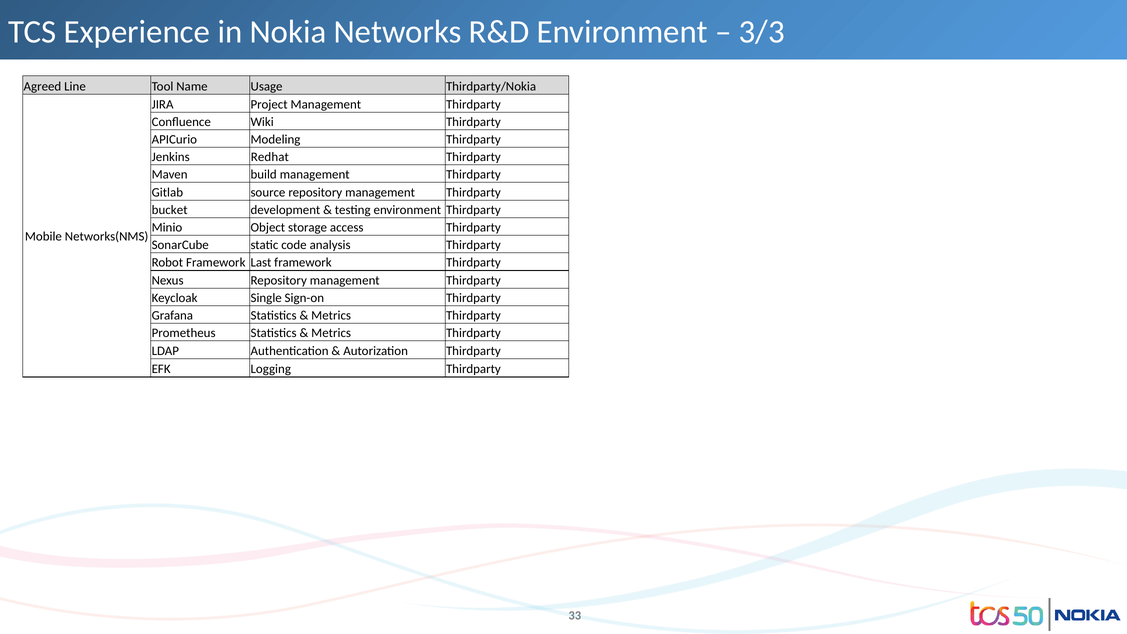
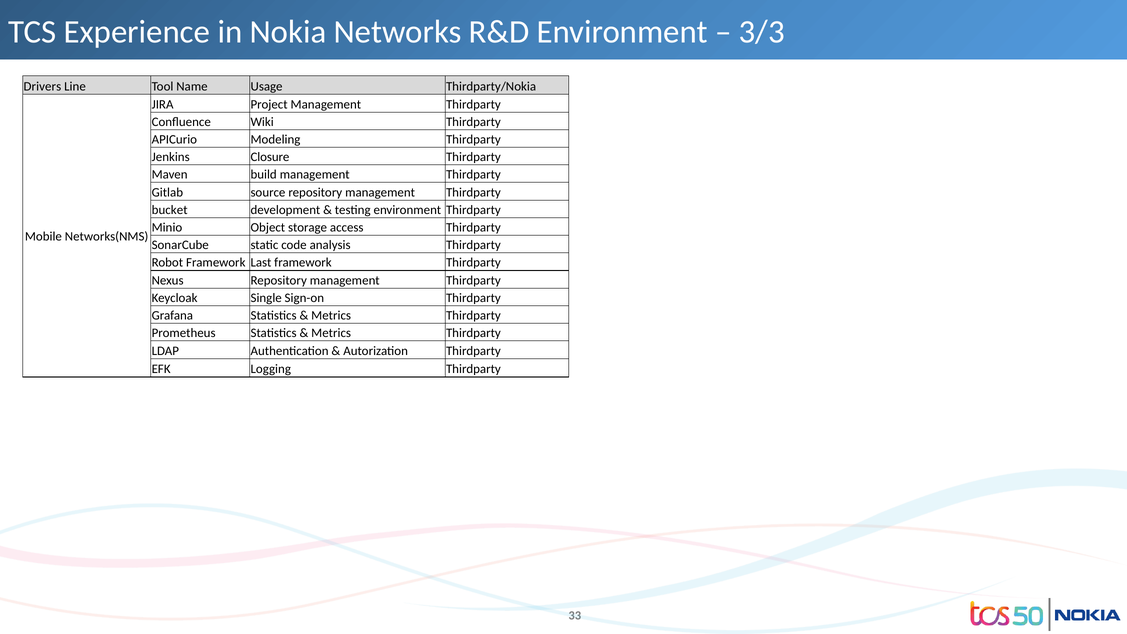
Agreed: Agreed -> Drivers
Redhat: Redhat -> Closure
